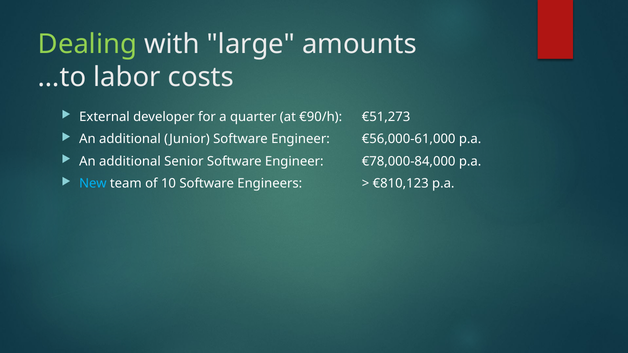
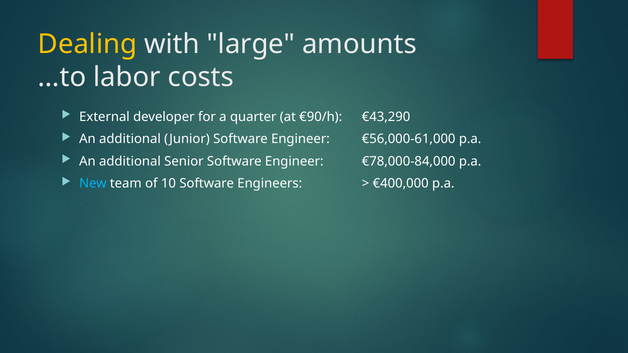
Dealing colour: light green -> yellow
€51,273: €51,273 -> €43,290
€810,123: €810,123 -> €400,000
